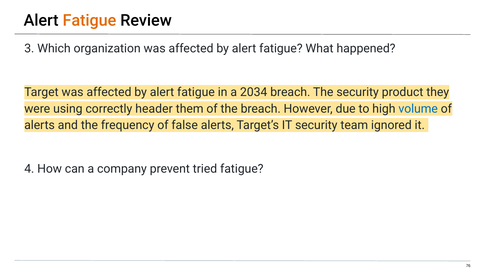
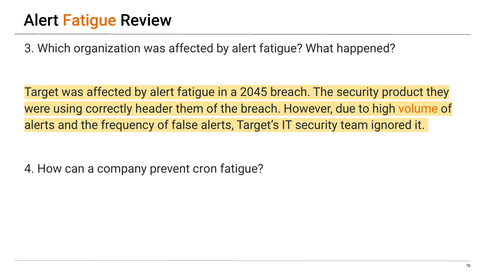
2034: 2034 -> 2045
volume colour: blue -> orange
tried: tried -> cron
